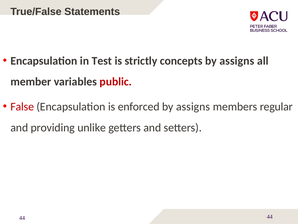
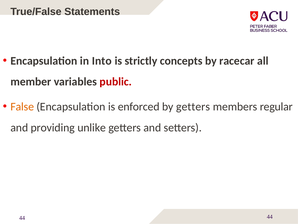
Test: Test -> Into
assigns at (237, 61): assigns -> racecar
False colour: red -> orange
enforced by assigns: assigns -> getters
